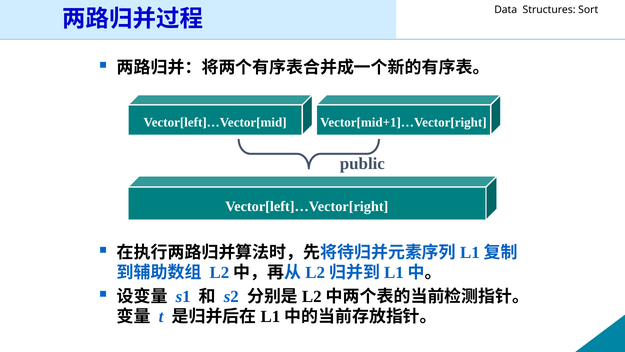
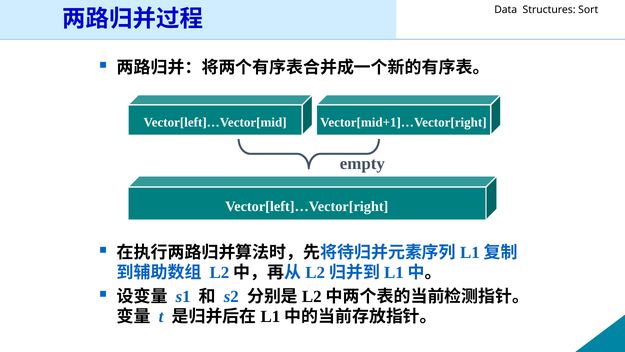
public: public -> empty
